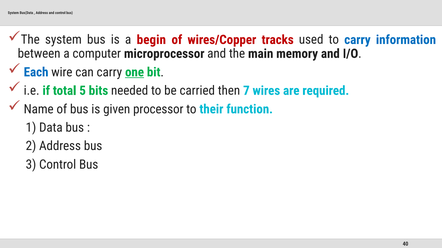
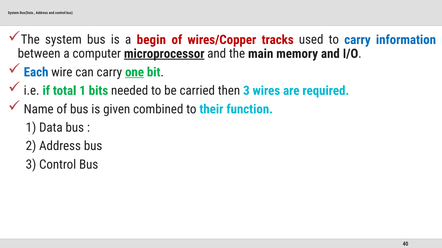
microprocessor underline: none -> present
total 5: 5 -> 1
then 7: 7 -> 3
processor: processor -> combined
